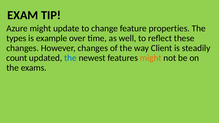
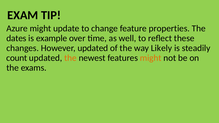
types: types -> dates
However changes: changes -> updated
Client: Client -> Likely
the at (70, 58) colour: blue -> orange
